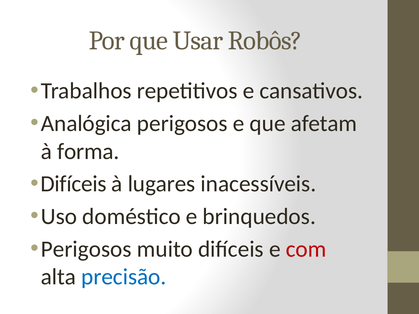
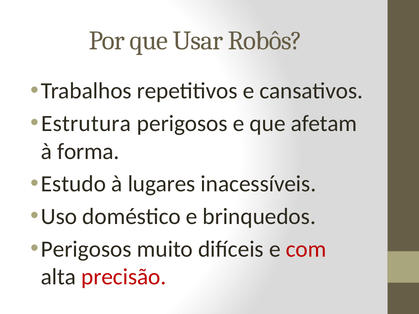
Analógica: Analógica -> Estrutura
Difíceis at (74, 184): Difíceis -> Estudo
precisão colour: blue -> red
